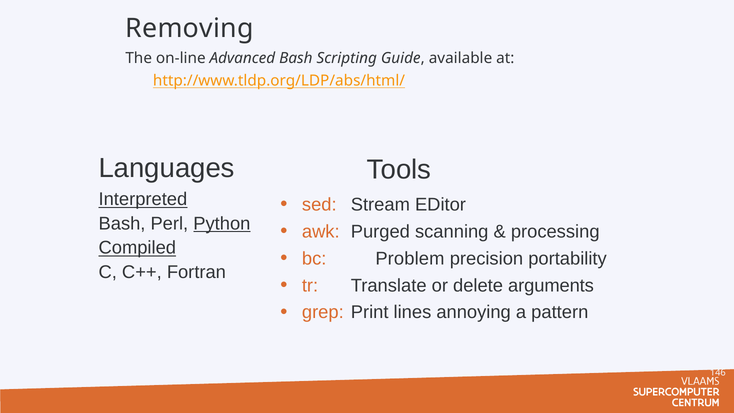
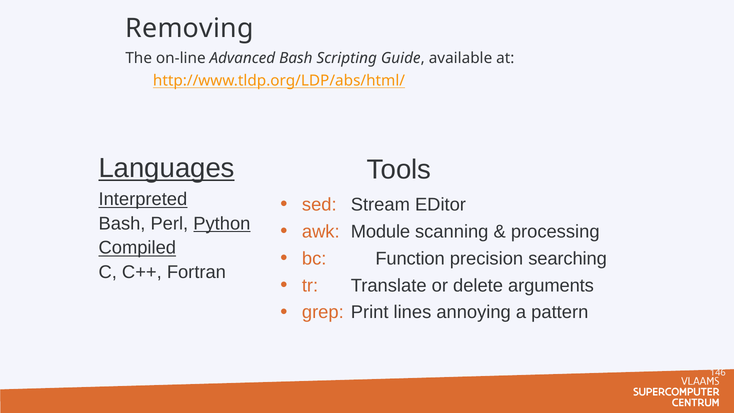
Languages underline: none -> present
Purged: Purged -> Module
Problem: Problem -> Function
portability: portability -> searching
